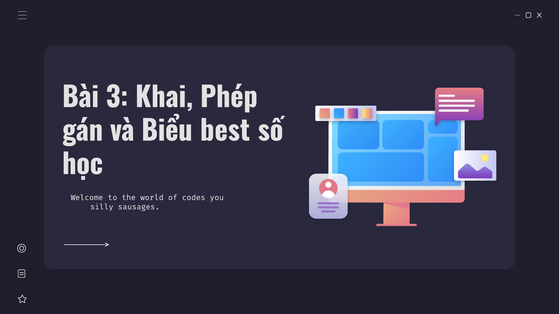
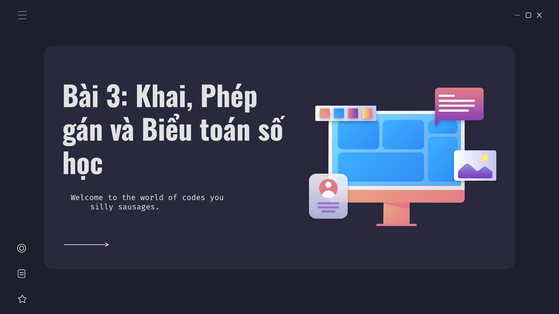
best: best -> toán
